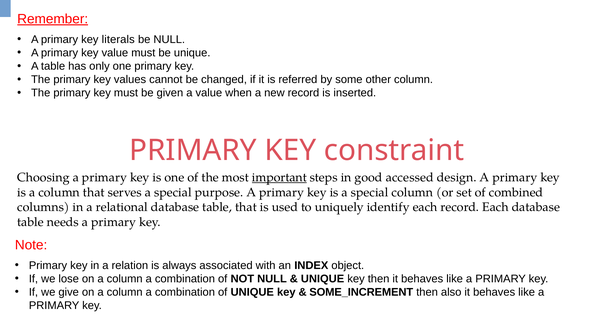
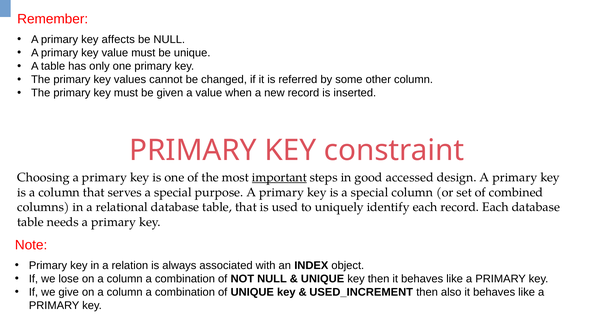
Remember underline: present -> none
literals: literals -> affects
SOME_INCREMENT: SOME_INCREMENT -> USED_INCREMENT
